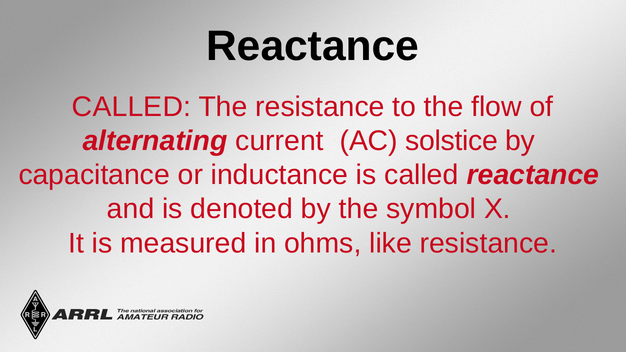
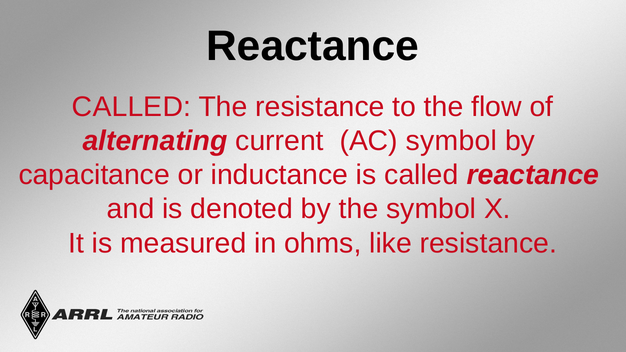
AC solstice: solstice -> symbol
